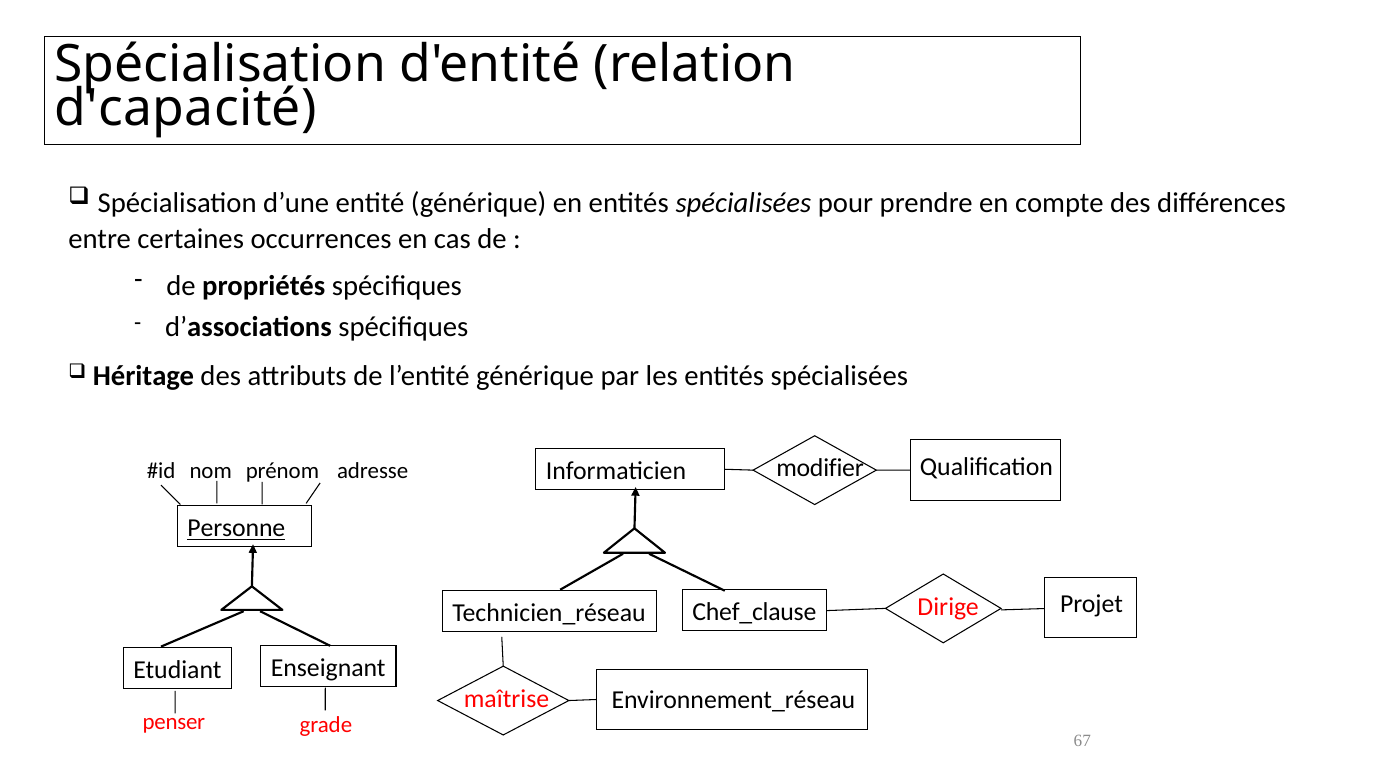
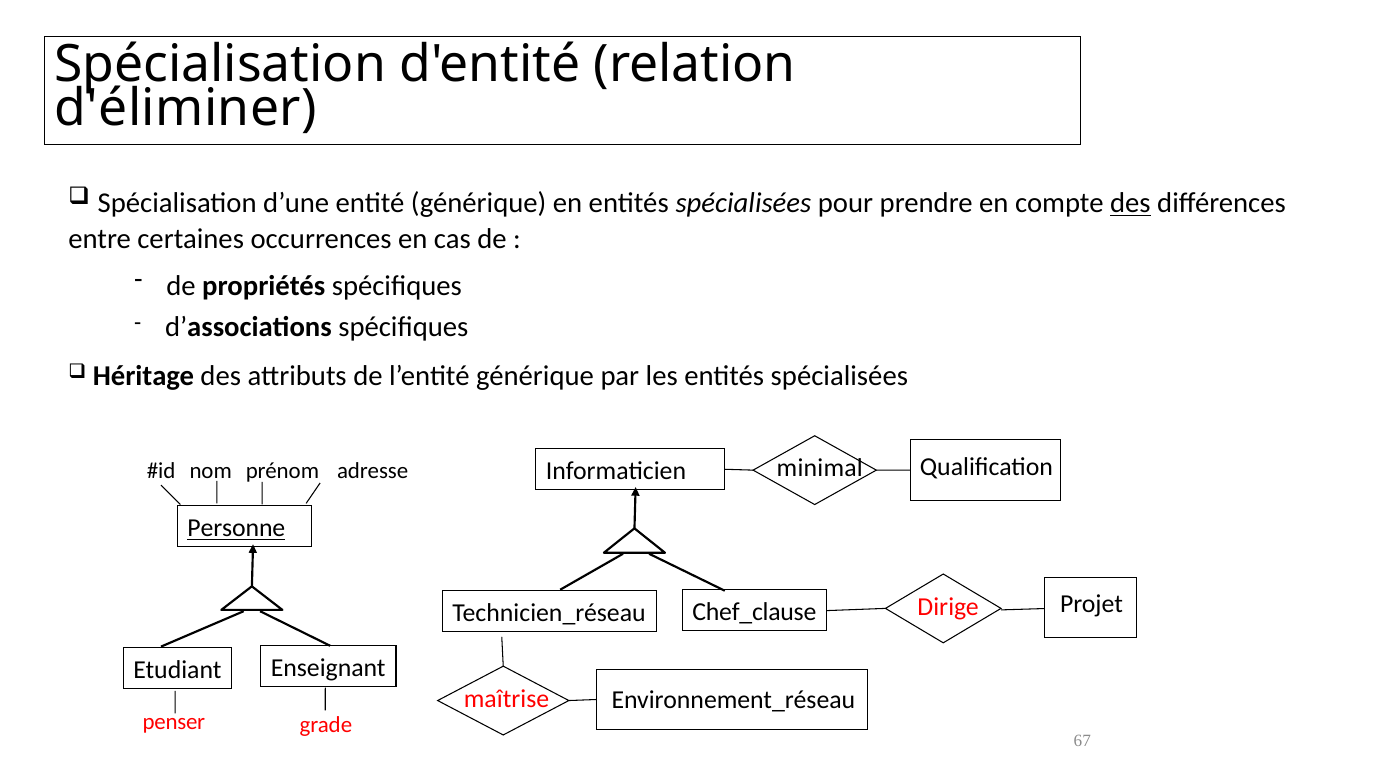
d'capacité: d'capacité -> d'éliminer
des at (1130, 203) underline: none -> present
modifier: modifier -> minimal
